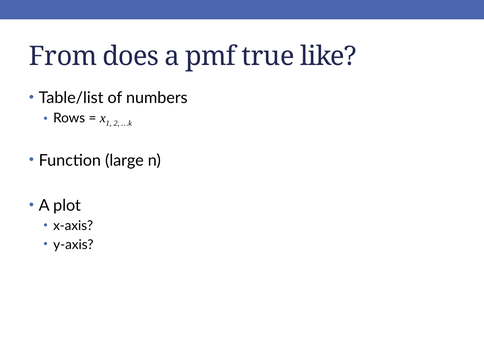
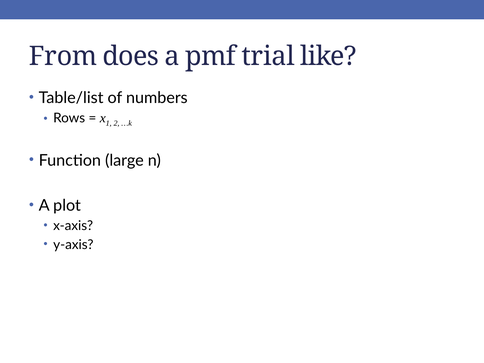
true: true -> trial
